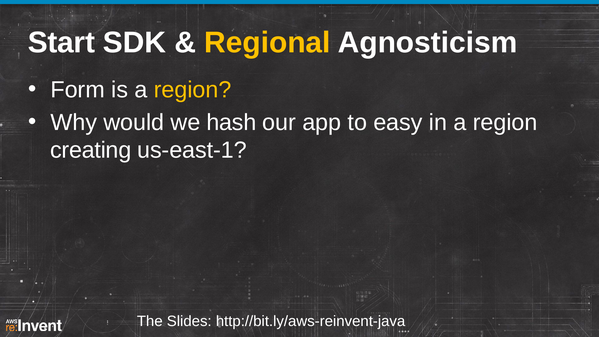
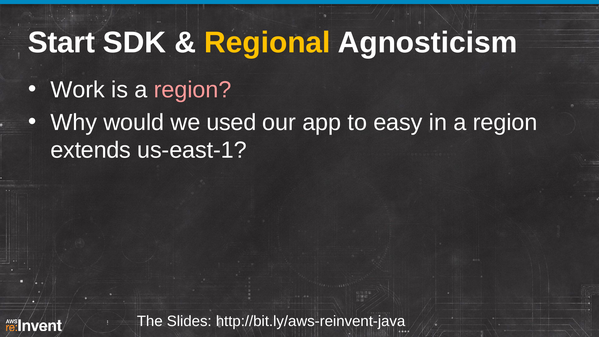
Form: Form -> Work
region at (193, 90) colour: yellow -> pink
hash: hash -> used
creating: creating -> extends
